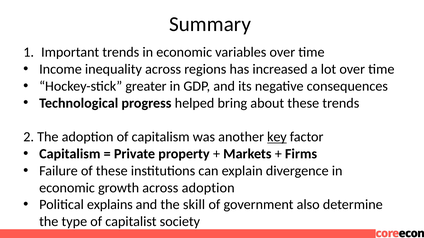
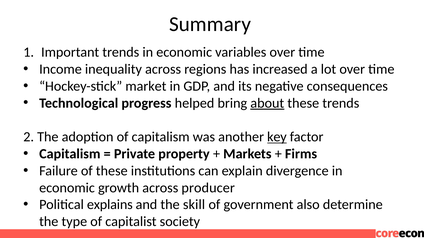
greater: greater -> market
about underline: none -> present
across adoption: adoption -> producer
